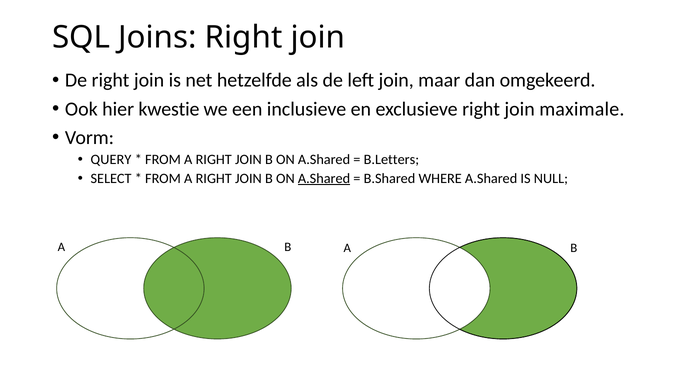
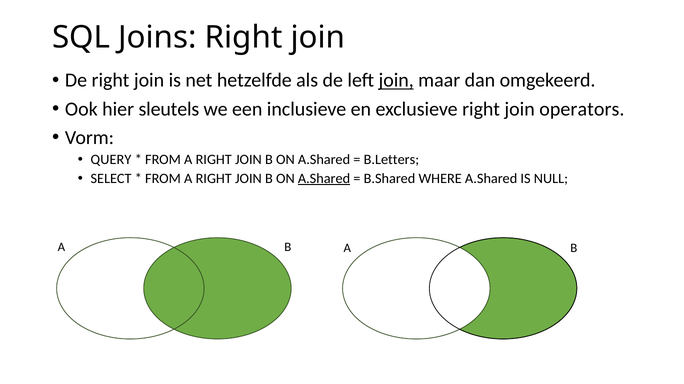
join at (396, 81) underline: none -> present
kwestie: kwestie -> sleutels
maximale: maximale -> operators
